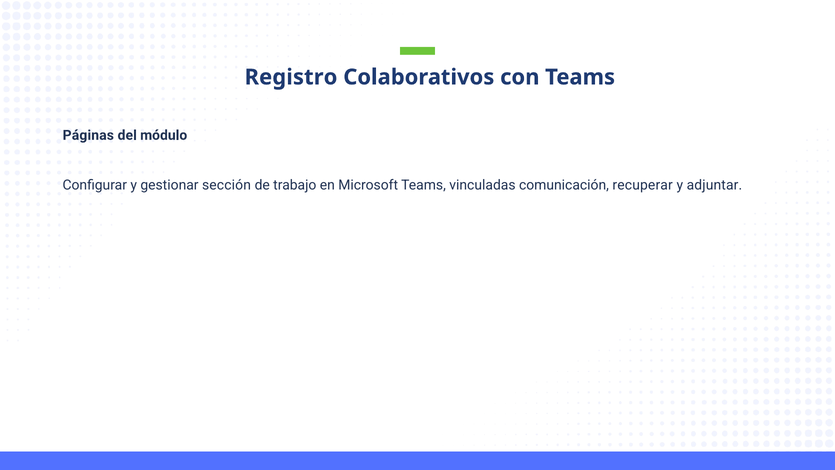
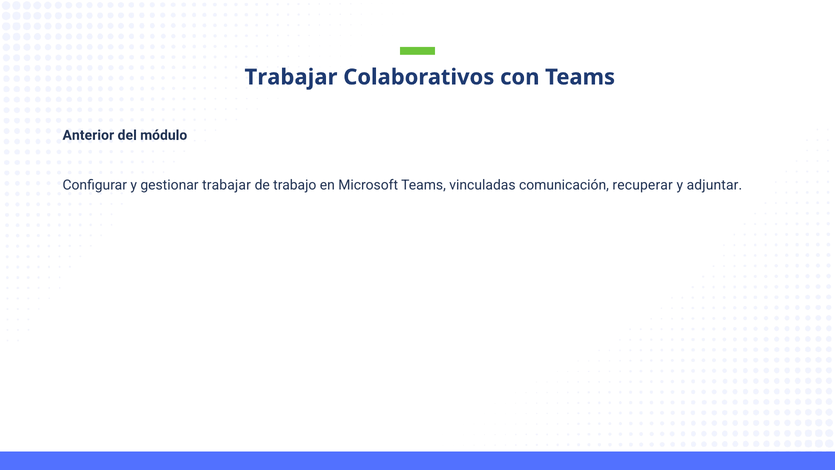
Registro at (291, 77): Registro -> Trabajar
Páginas: Páginas -> Anterior
gestionar sección: sección -> trabajar
